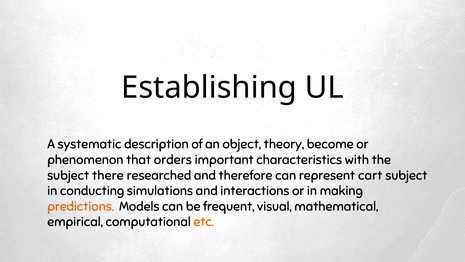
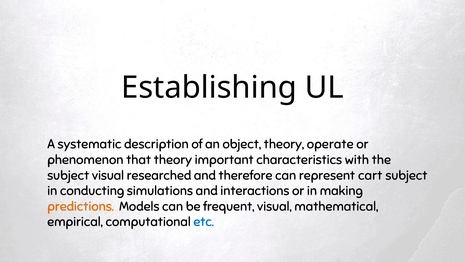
become: become -> operate
that orders: orders -> theory
subject there: there -> visual
etc colour: orange -> blue
